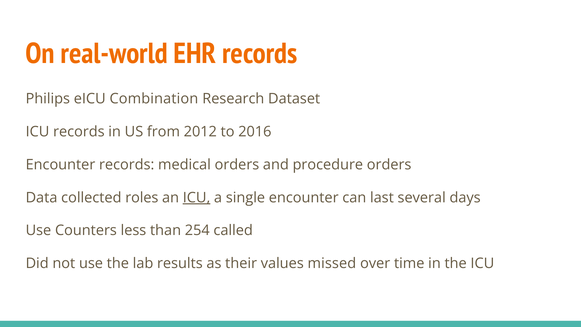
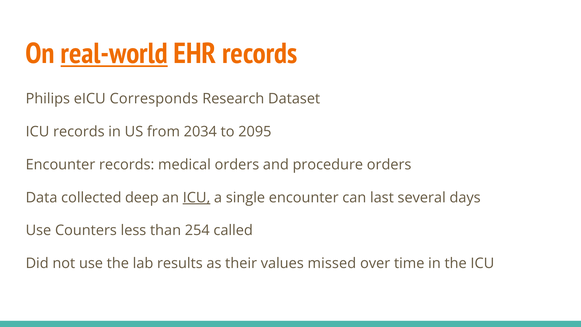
real-world underline: none -> present
Combination: Combination -> Corresponds
2012: 2012 -> 2034
2016: 2016 -> 2095
roles: roles -> deep
